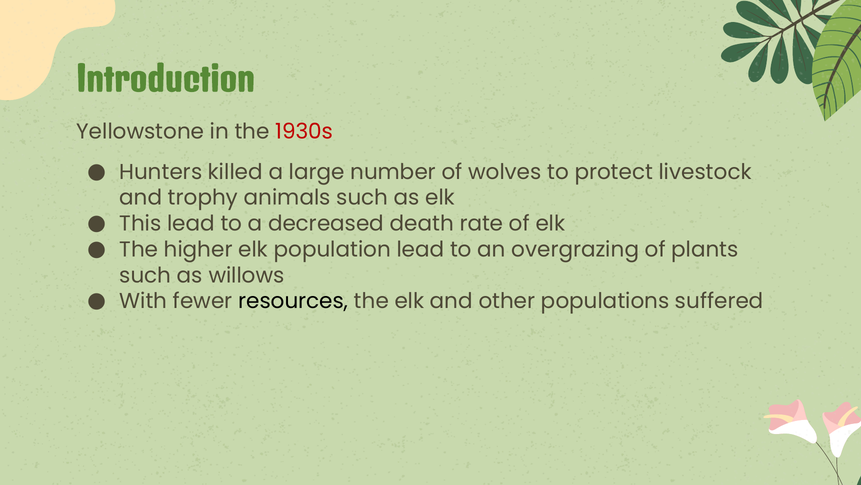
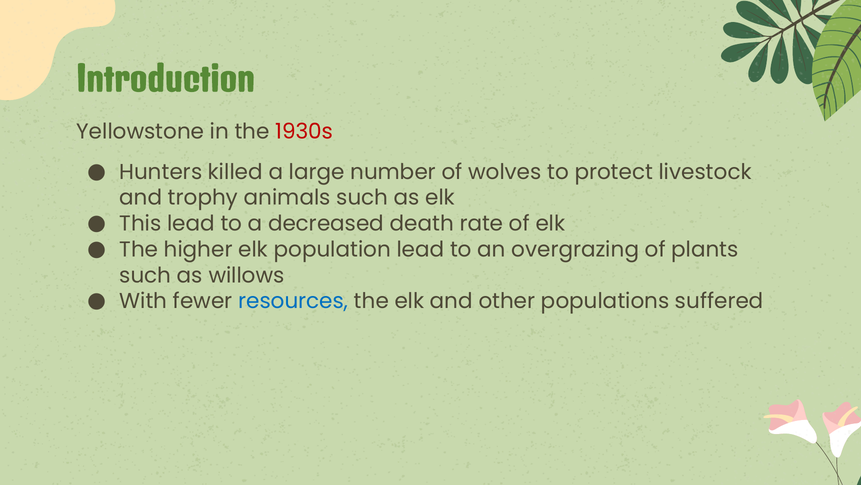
resources colour: black -> blue
